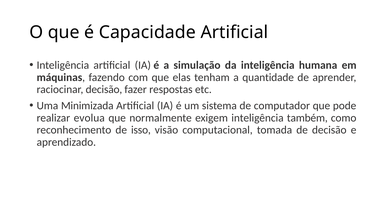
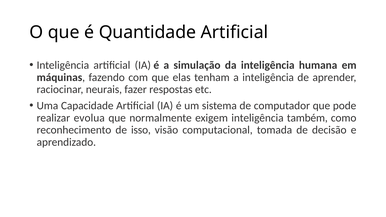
Capacidade: Capacidade -> Quantidade
a quantidade: quantidade -> inteligência
raciocinar decisão: decisão -> neurais
Minimizada: Minimizada -> Capacidade
